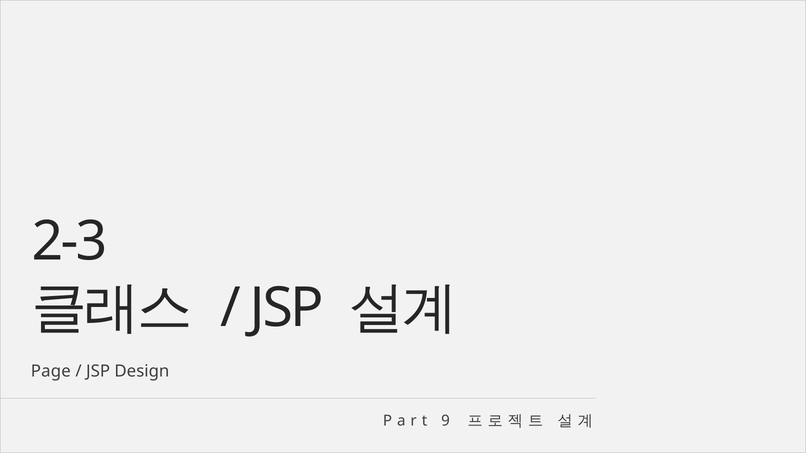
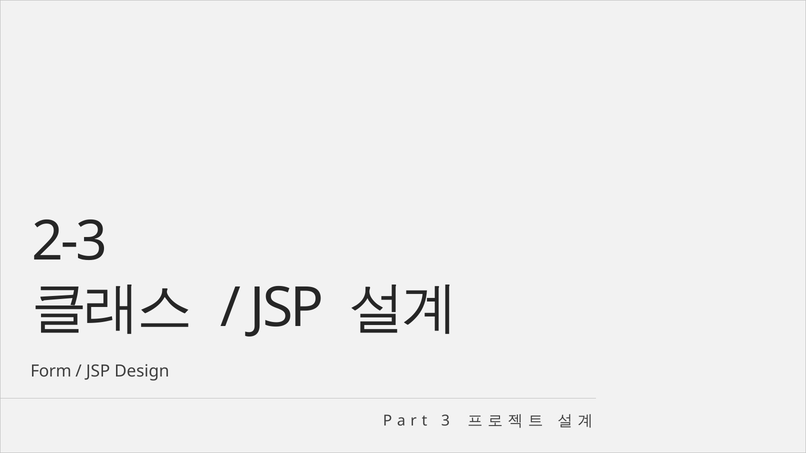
Page: Page -> Form
9: 9 -> 3
